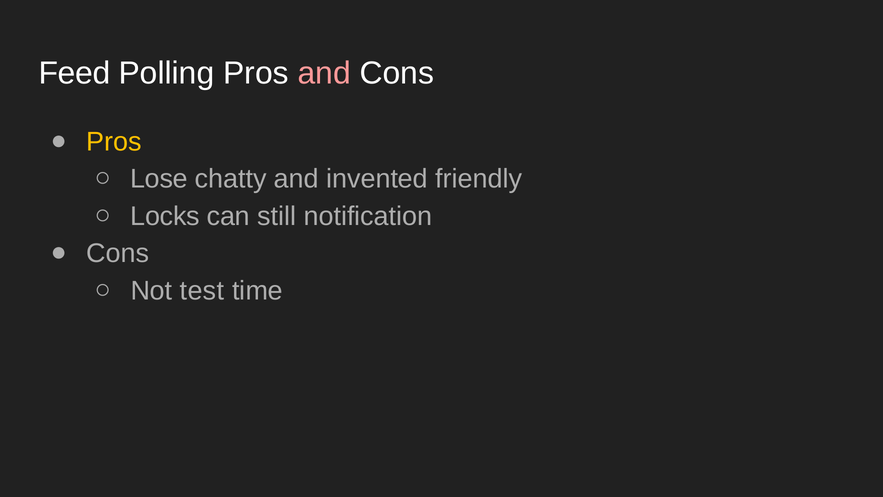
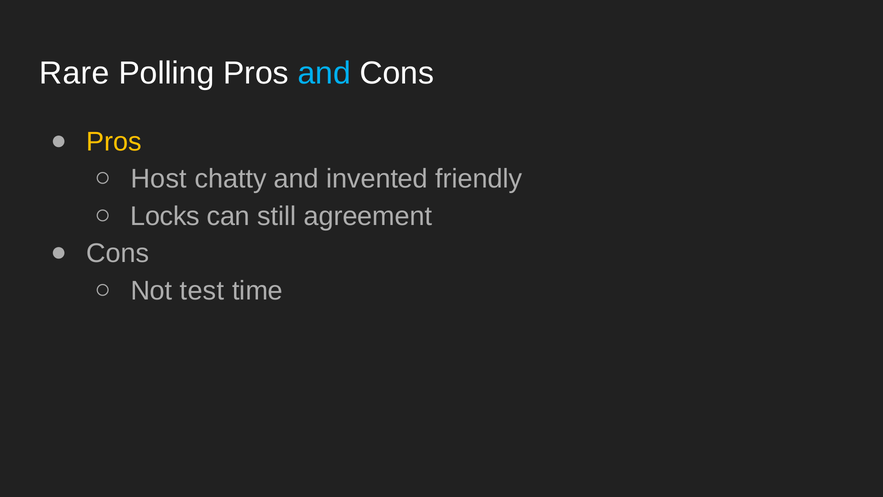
Feed: Feed -> Rare
and at (324, 73) colour: pink -> light blue
Lose: Lose -> Host
notification: notification -> agreement
